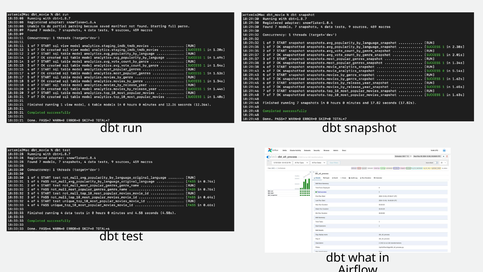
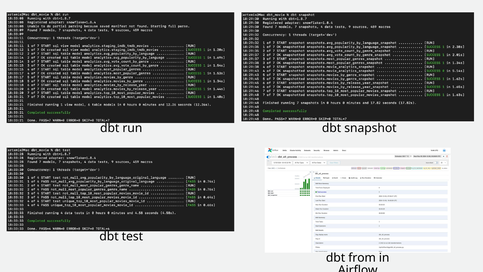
what: what -> from
